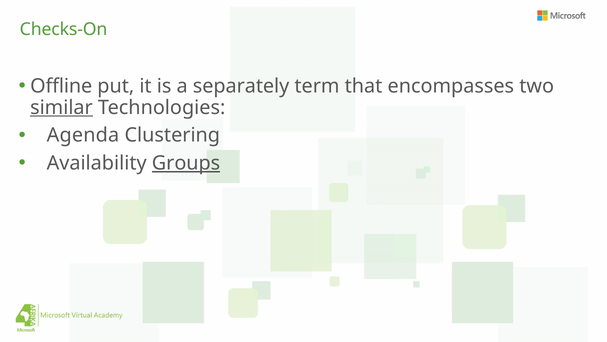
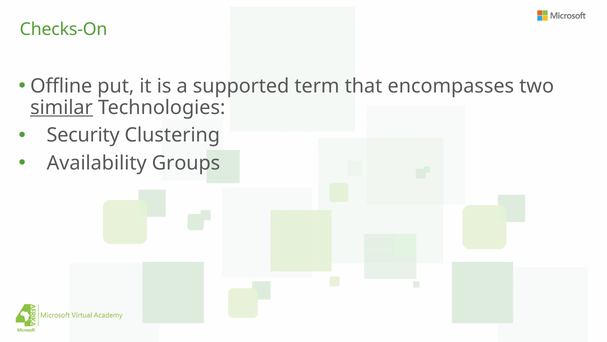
separately: separately -> supported
Agenda: Agenda -> Security
Groups underline: present -> none
